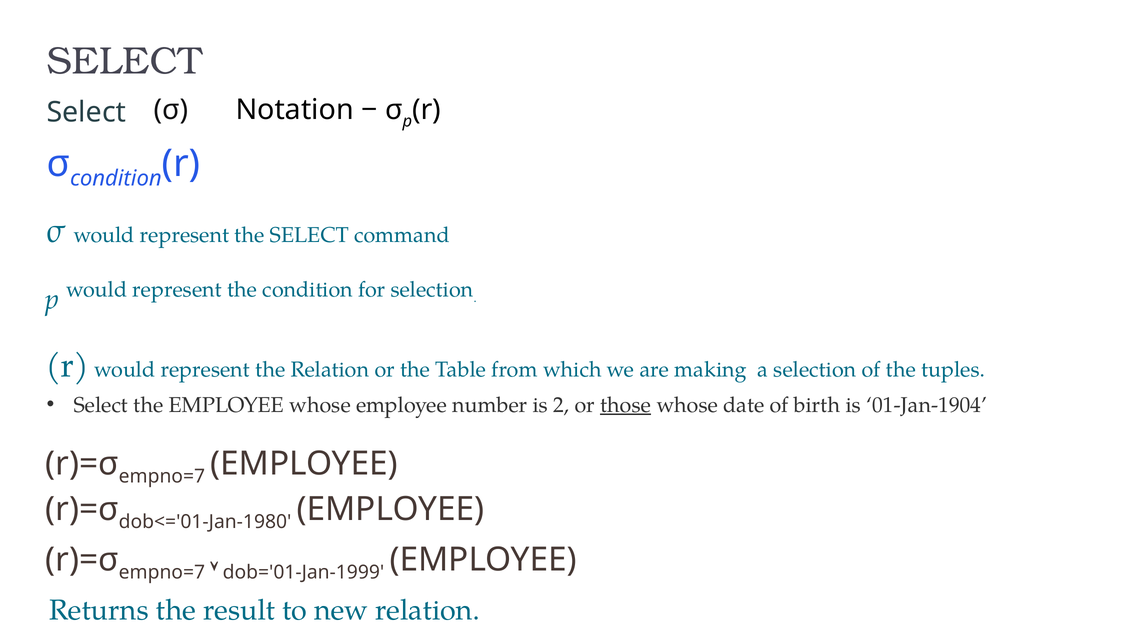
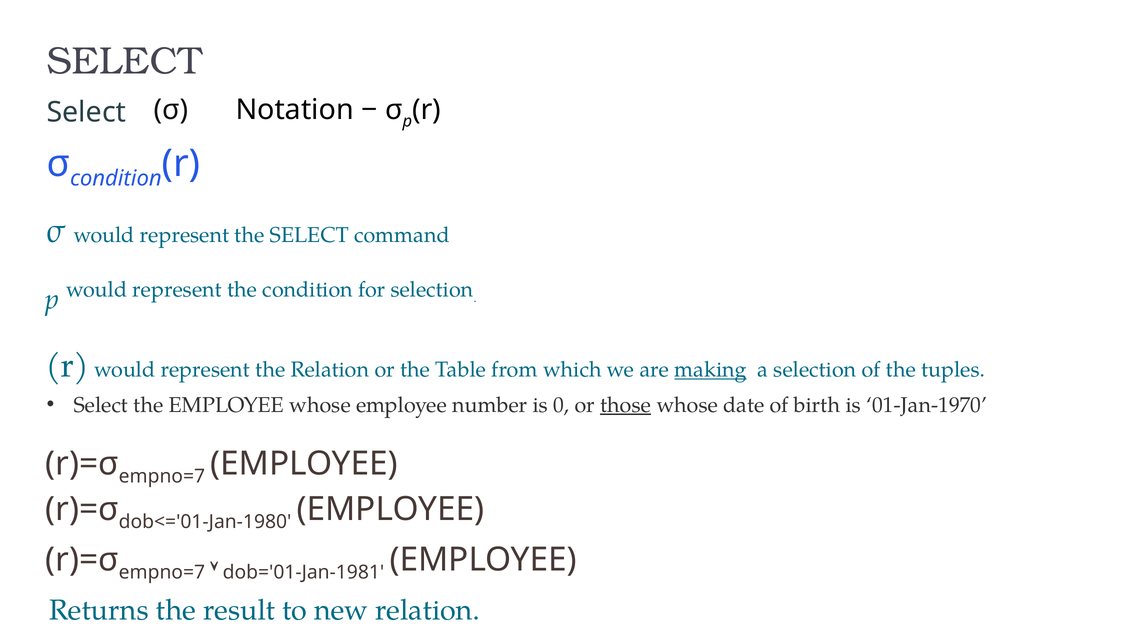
making underline: none -> present
2: 2 -> 0
01-Jan-1904: 01-Jan-1904 -> 01-Jan-1970
dob='01-Jan-1999: dob='01-Jan-1999 -> dob='01-Jan-1981
